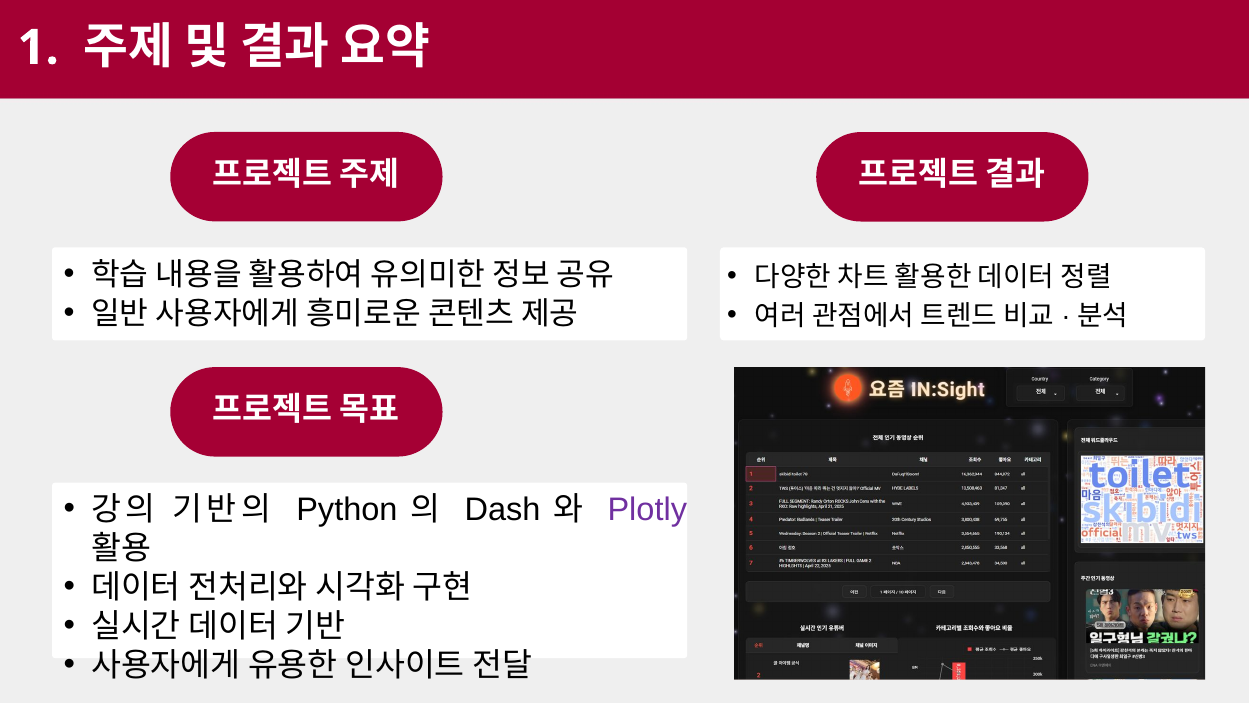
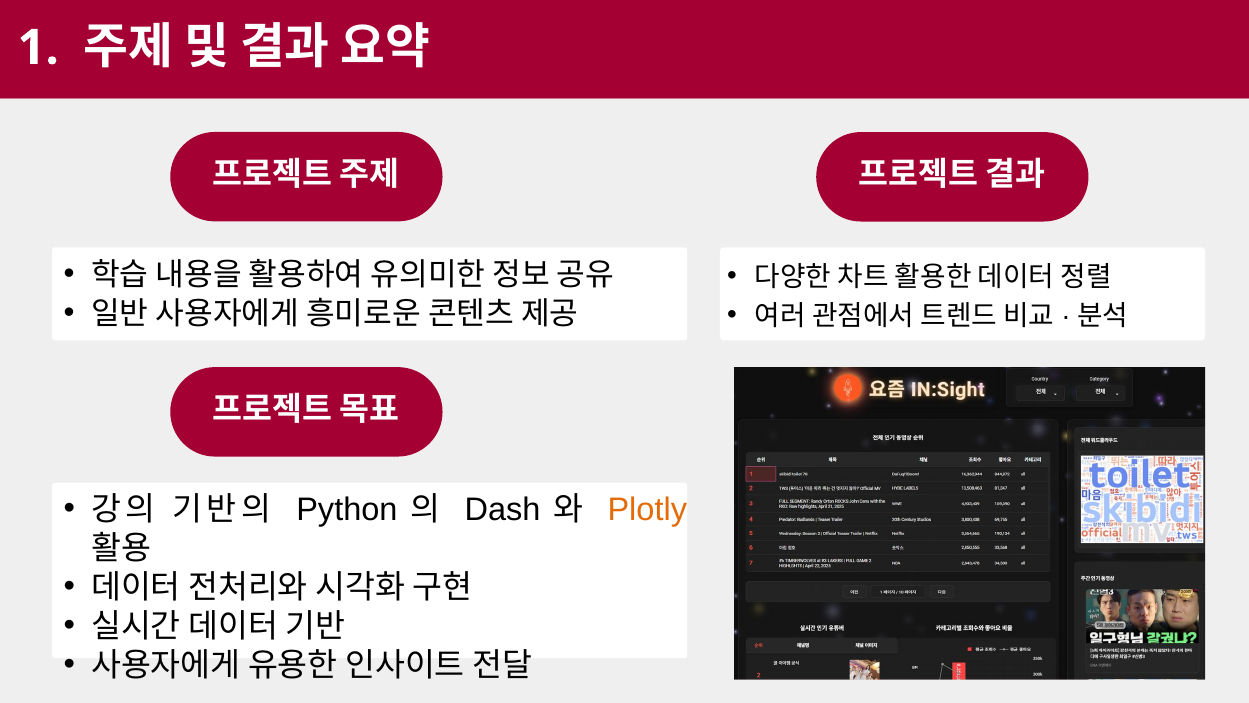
Plotly colour: purple -> orange
